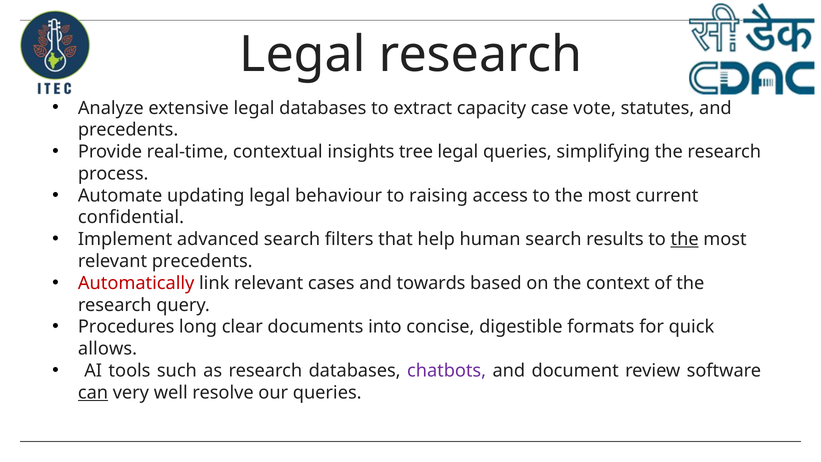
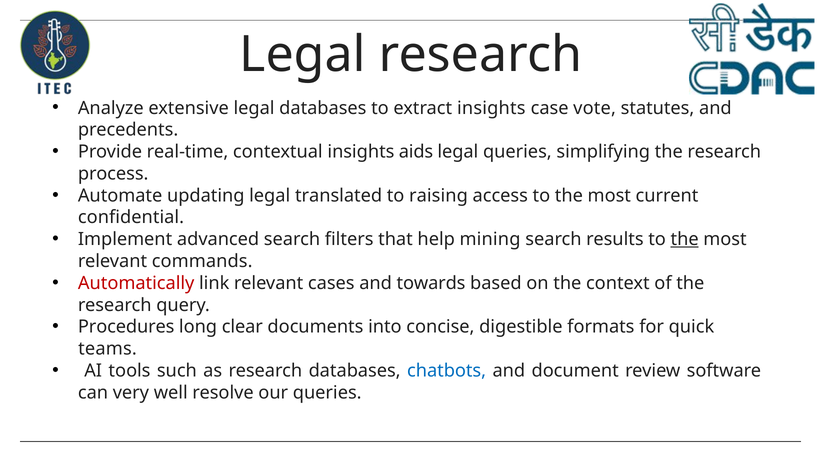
extract capacity: capacity -> insights
tree: tree -> aids
behaviour: behaviour -> translated
human: human -> mining
relevant precedents: precedents -> commands
allows: allows -> teams
chatbots colour: purple -> blue
can underline: present -> none
